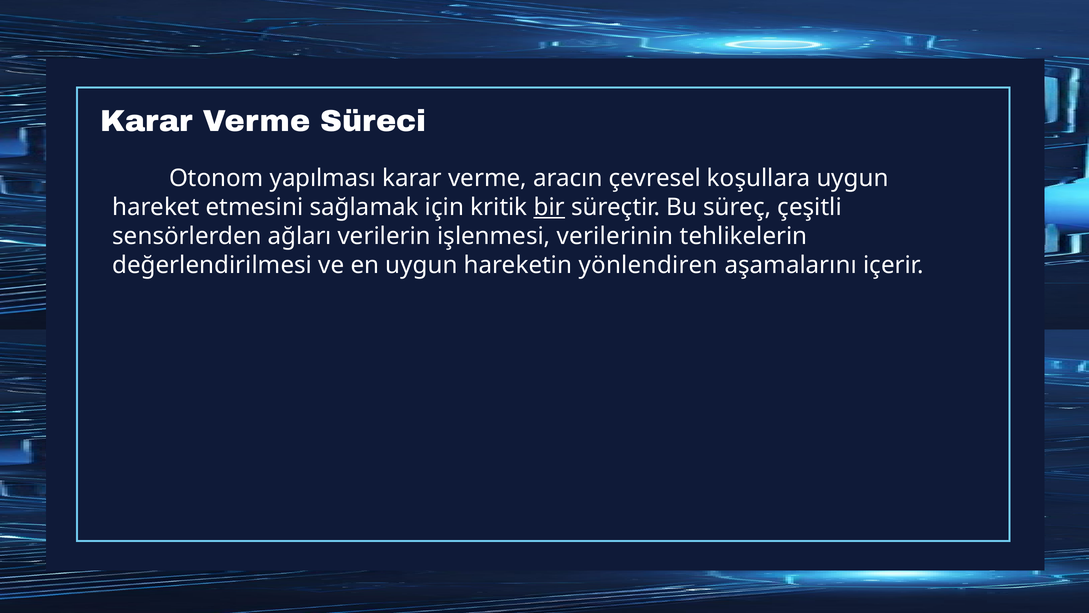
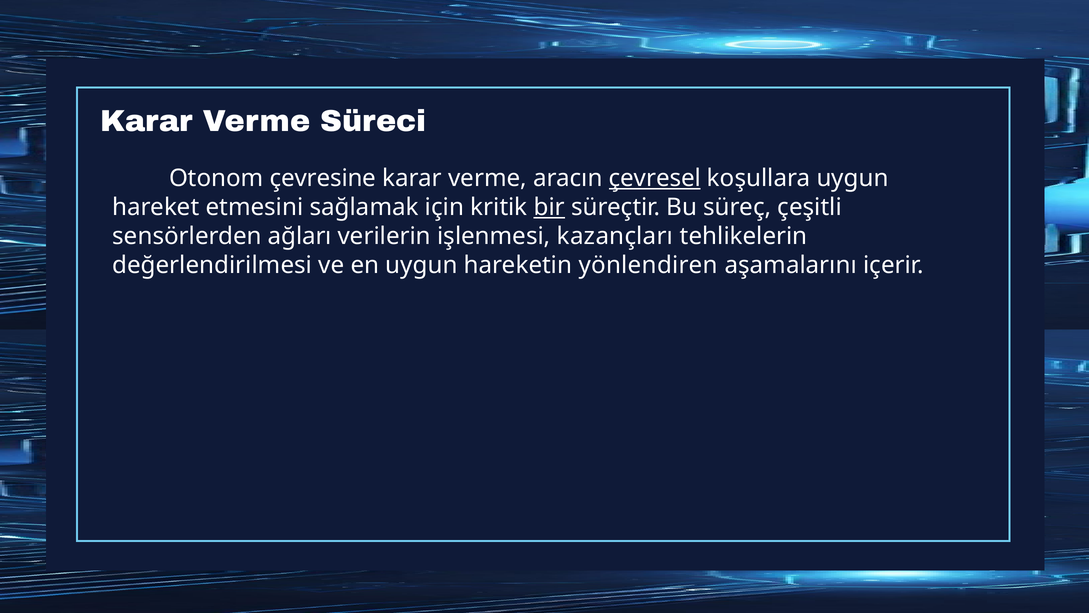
yapılması: yapılması -> çevresine
çevresel underline: none -> present
verilerinin: verilerinin -> kazançları
